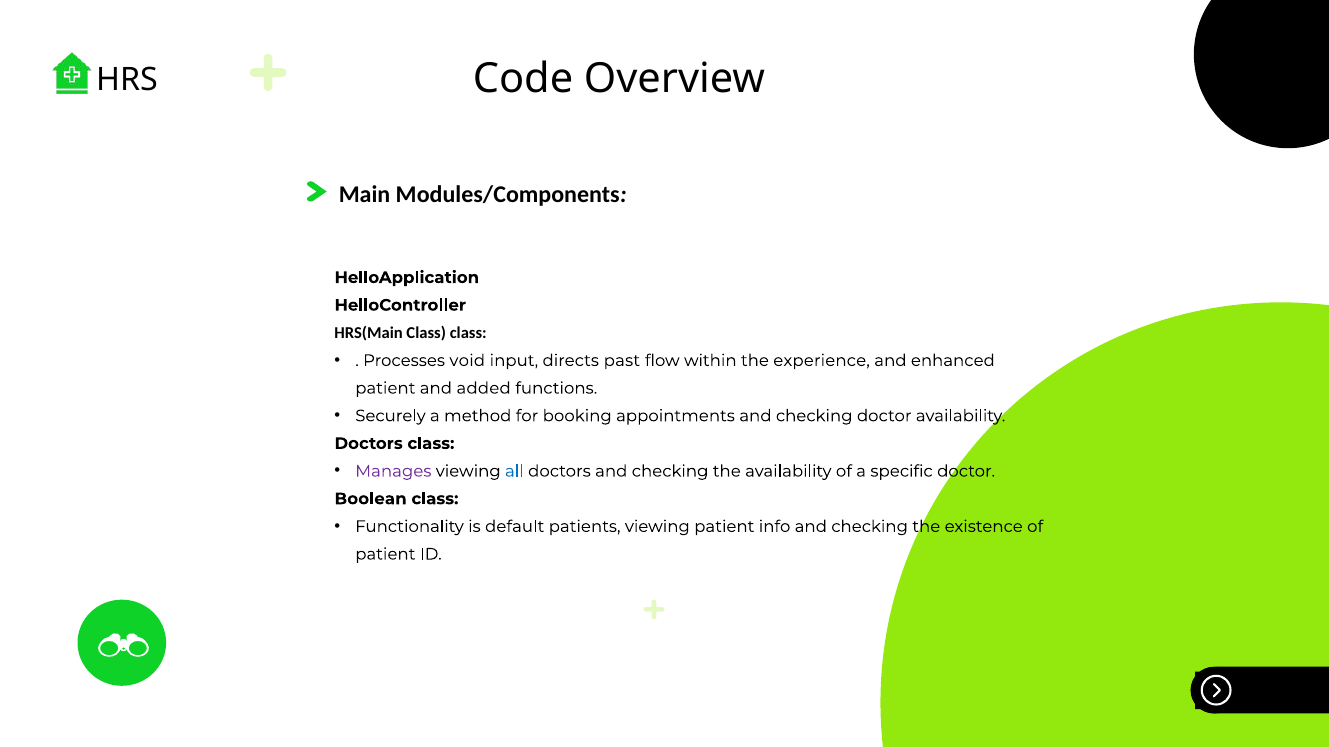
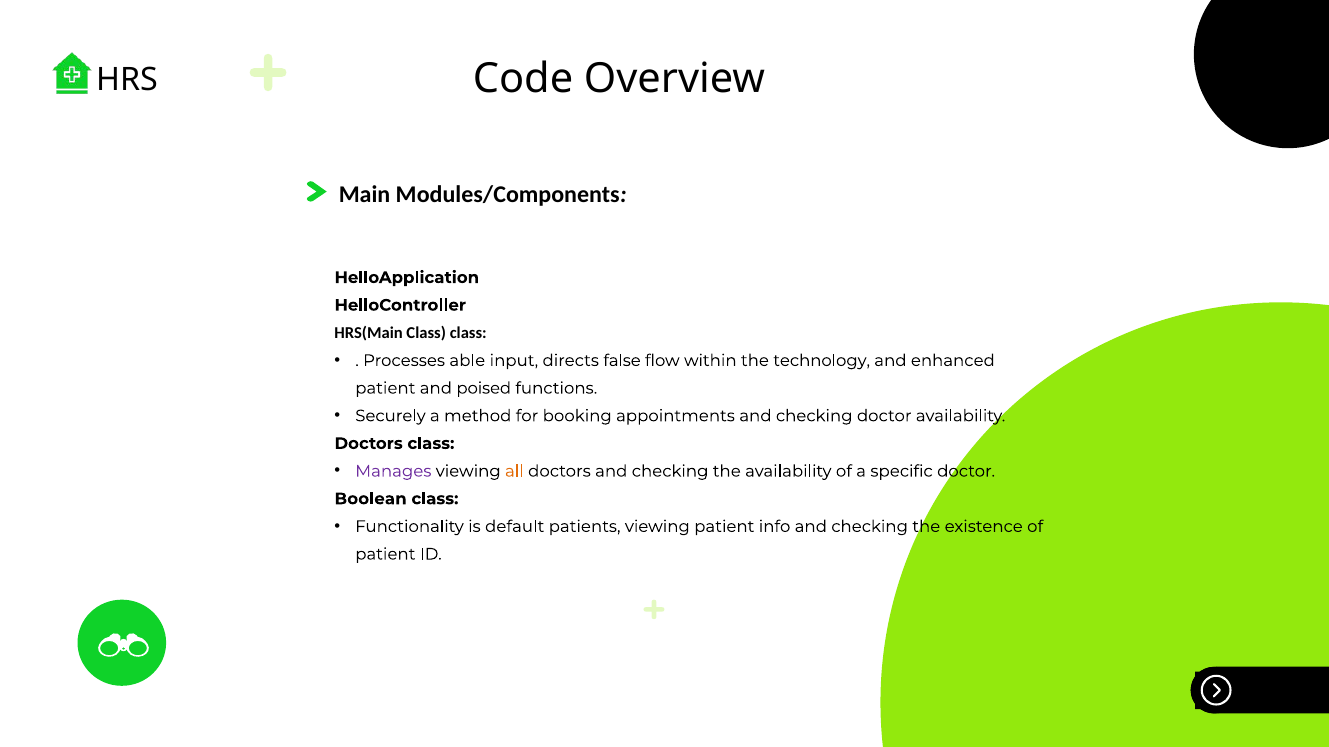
void: void -> able
past: past -> false
experience: experience -> technology
added: added -> poised
all colour: blue -> orange
